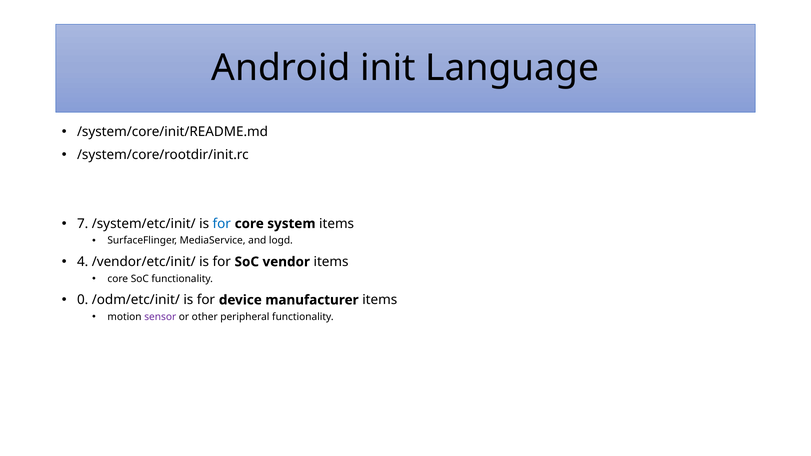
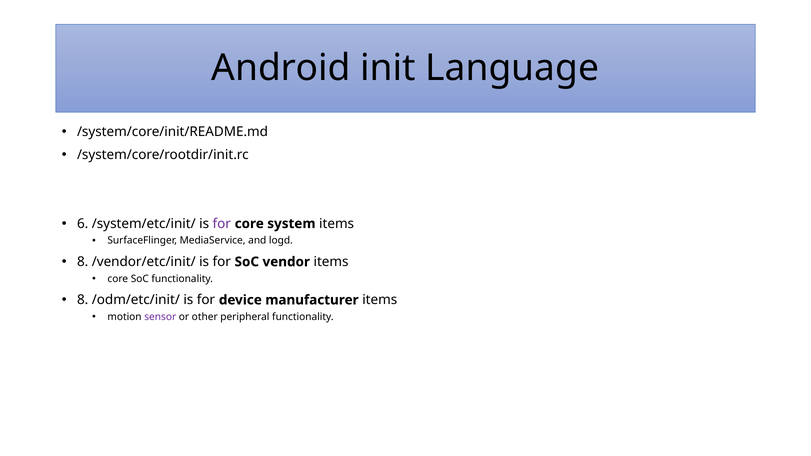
7: 7 -> 6
for at (222, 224) colour: blue -> purple
4 at (83, 262): 4 -> 8
0 at (83, 300): 0 -> 8
